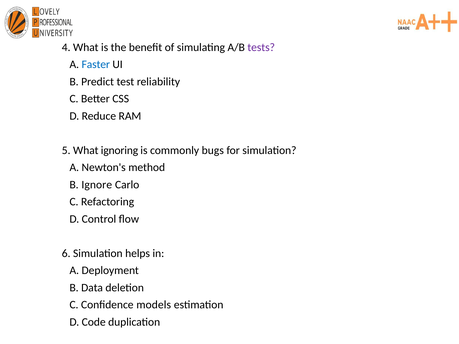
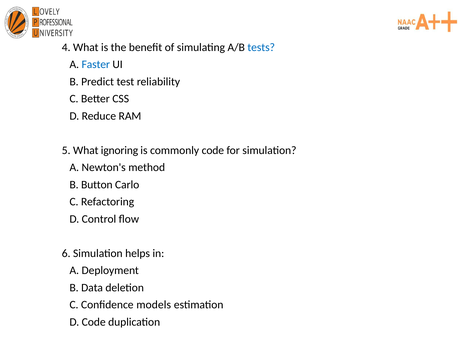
tests colour: purple -> blue
commonly bugs: bugs -> code
Ignore: Ignore -> Button
